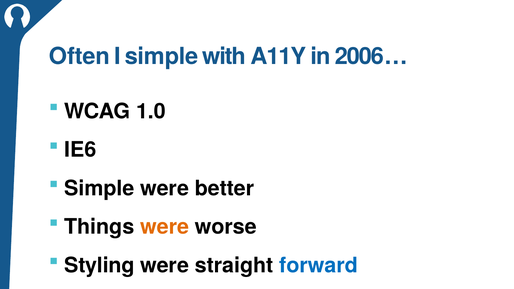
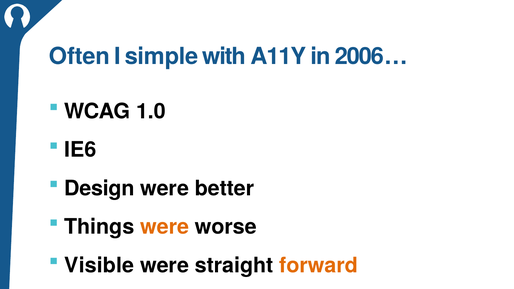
Simple at (99, 188): Simple -> Design
Styling: Styling -> Visible
forward colour: blue -> orange
